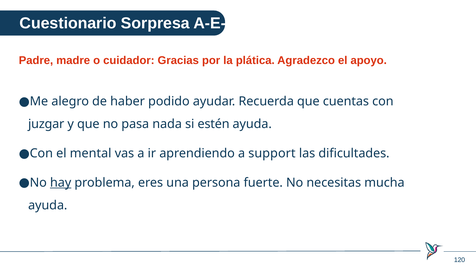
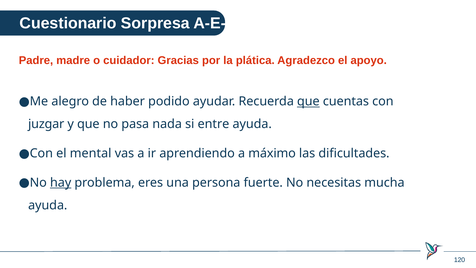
que at (308, 101) underline: none -> present
estén: estén -> entre
support: support -> máximo
